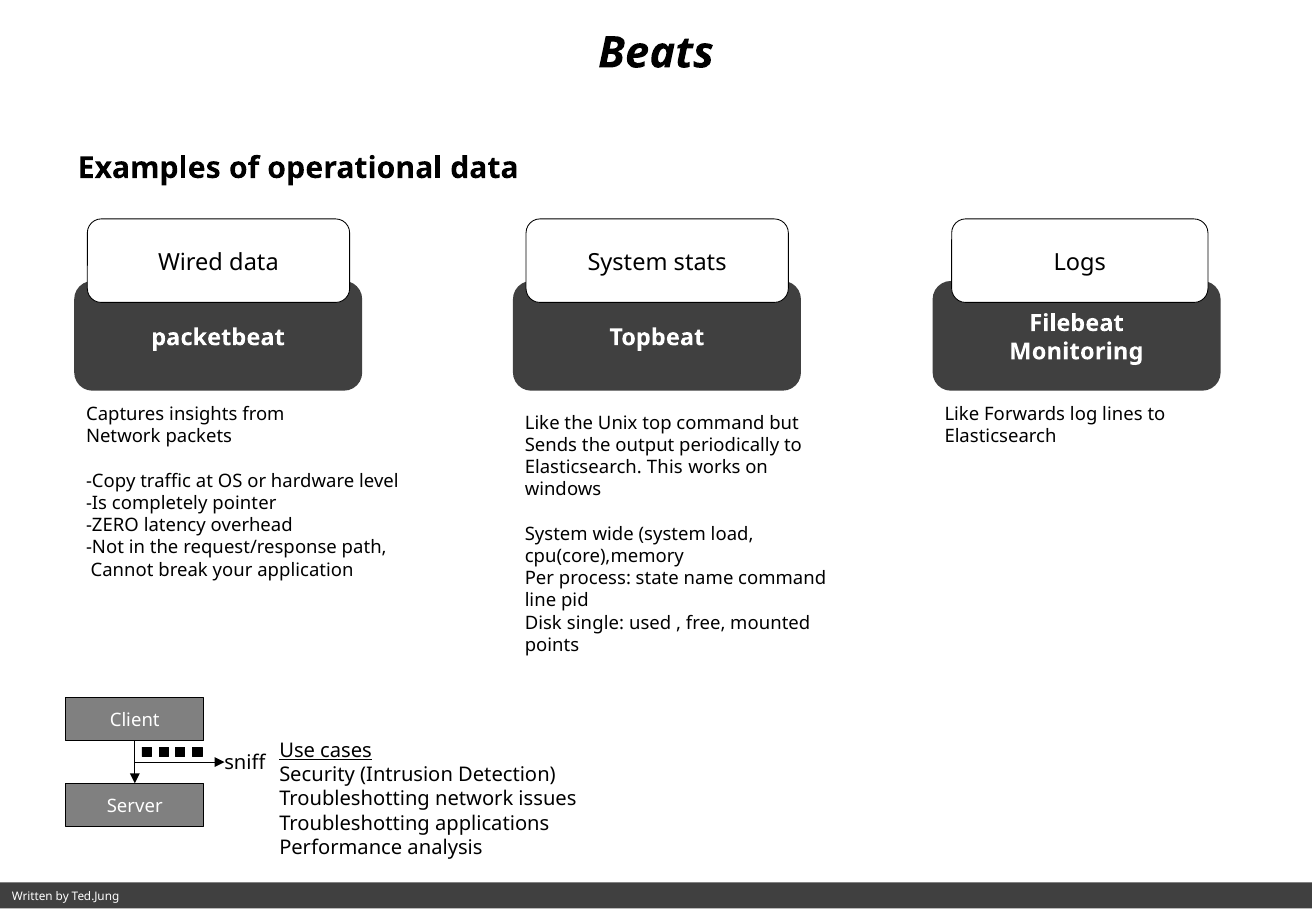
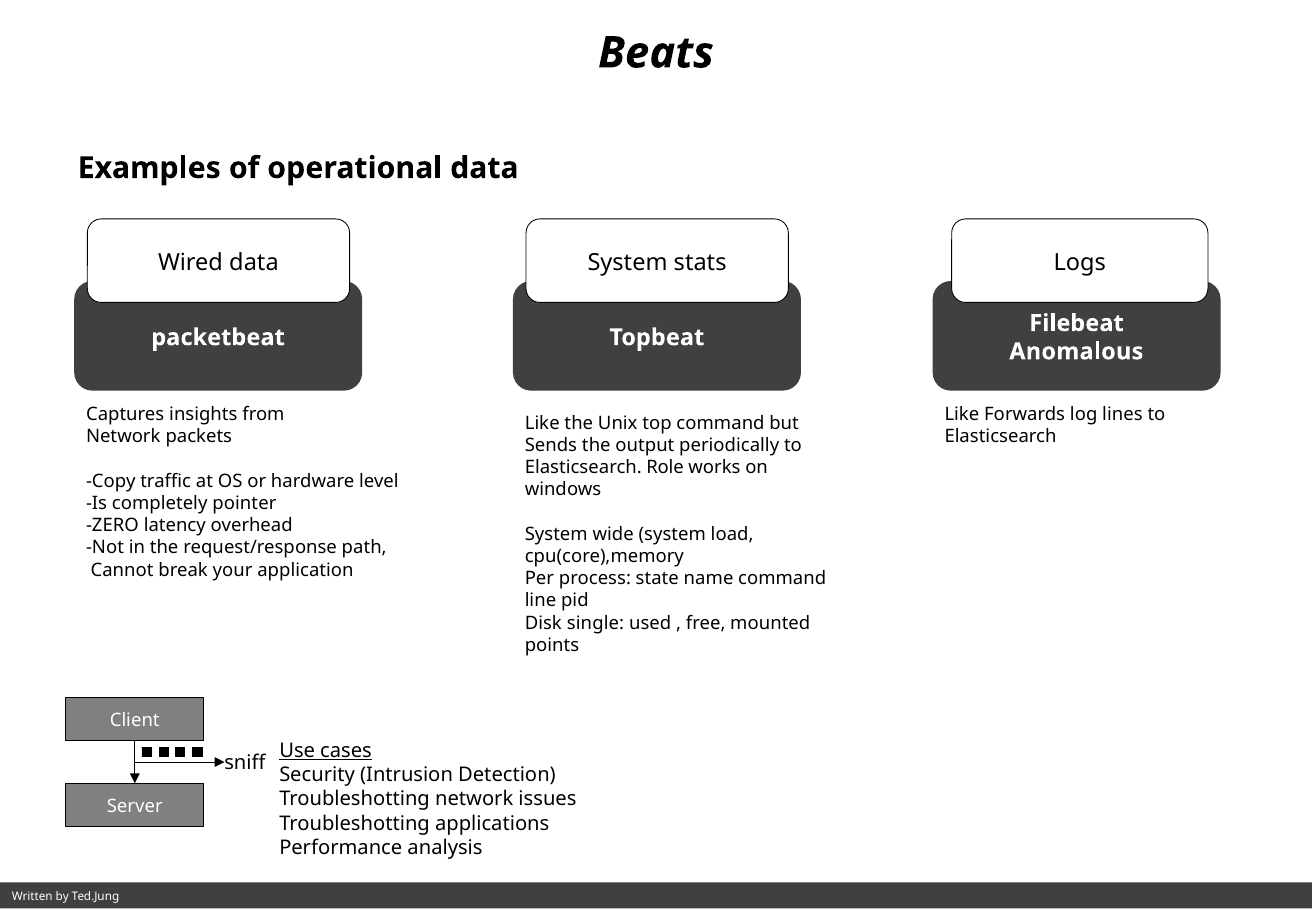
Monitoring: Monitoring -> Anomalous
This: This -> Role
